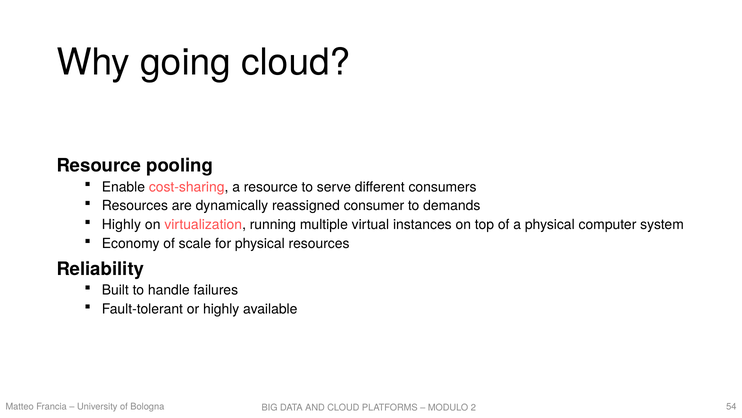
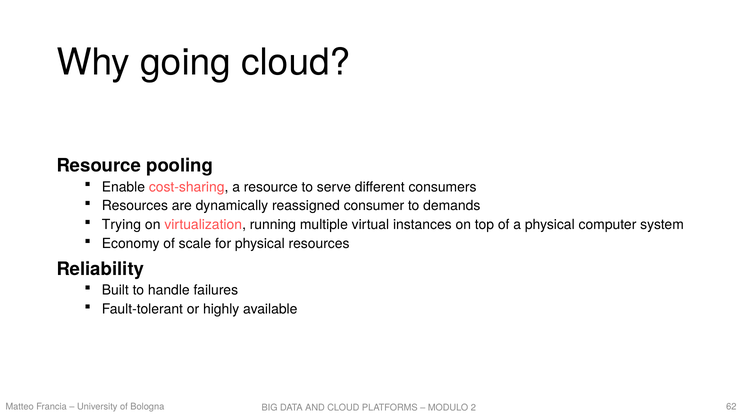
Highly at (121, 224): Highly -> Trying
54: 54 -> 62
